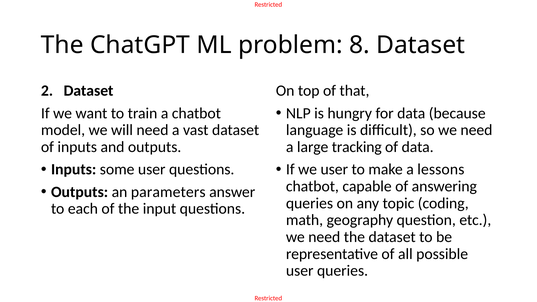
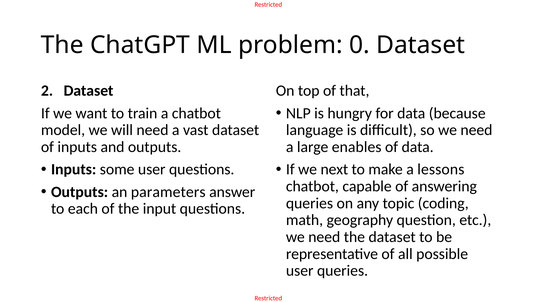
8: 8 -> 0
tracking: tracking -> enables
we user: user -> next
